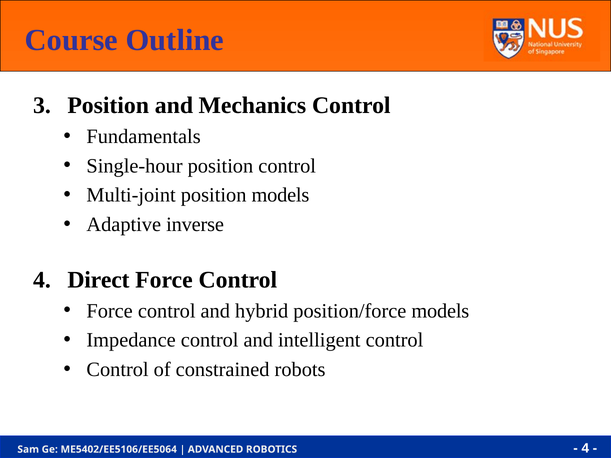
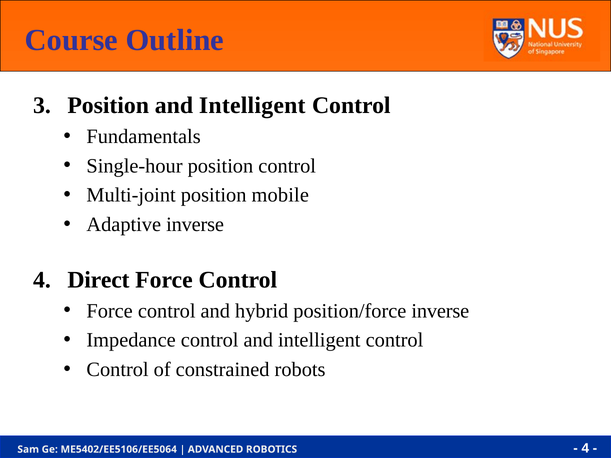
Position and Mechanics: Mechanics -> Intelligent
position models: models -> mobile
position/force models: models -> inverse
